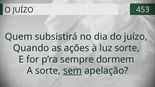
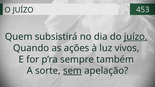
juízo at (136, 37) underline: none -> present
luz sorte: sorte -> vivos
dormem: dormem -> também
